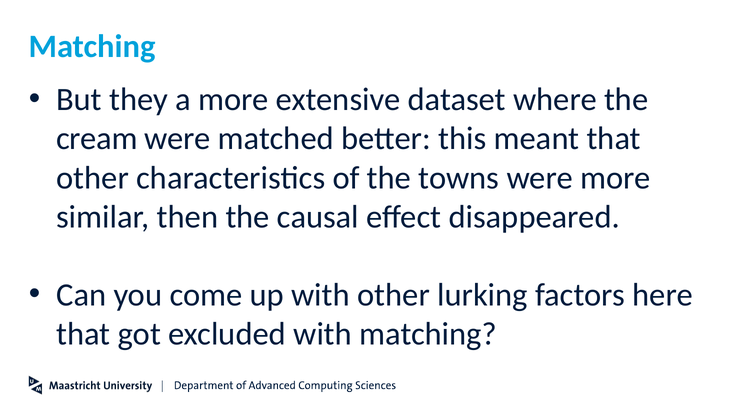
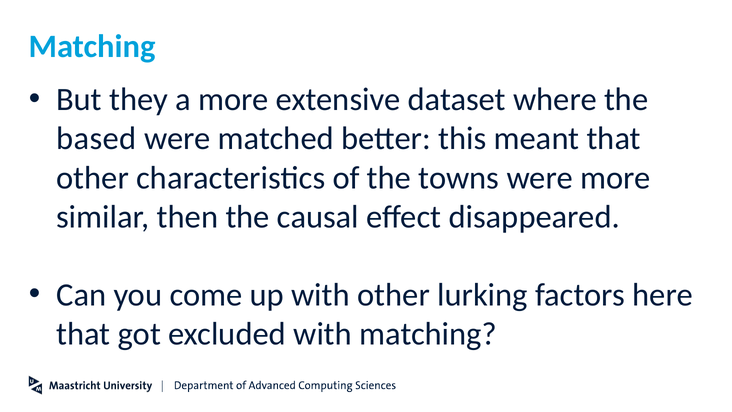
cream: cream -> based
